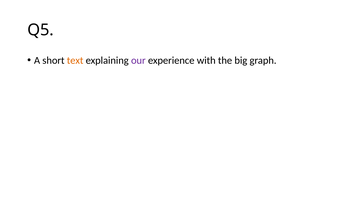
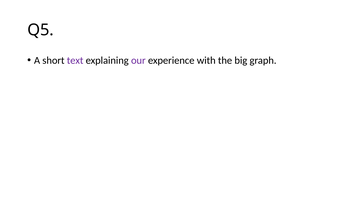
text colour: orange -> purple
